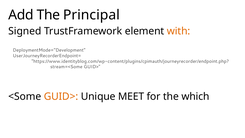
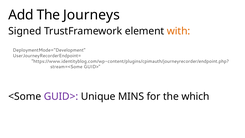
Principal: Principal -> Journeys
GUID> at (61, 96) colour: orange -> purple
MEET: MEET -> MINS
